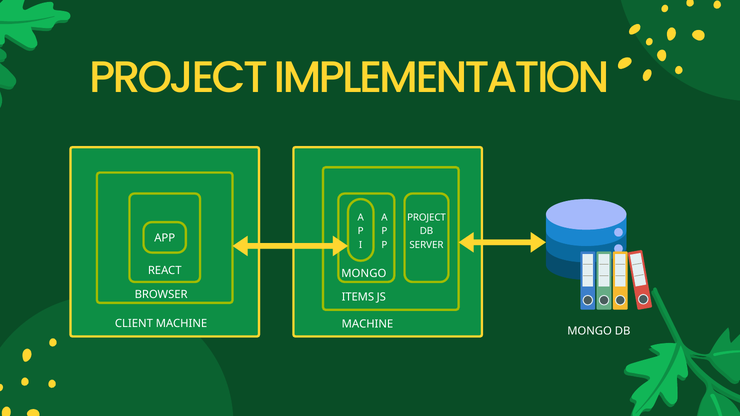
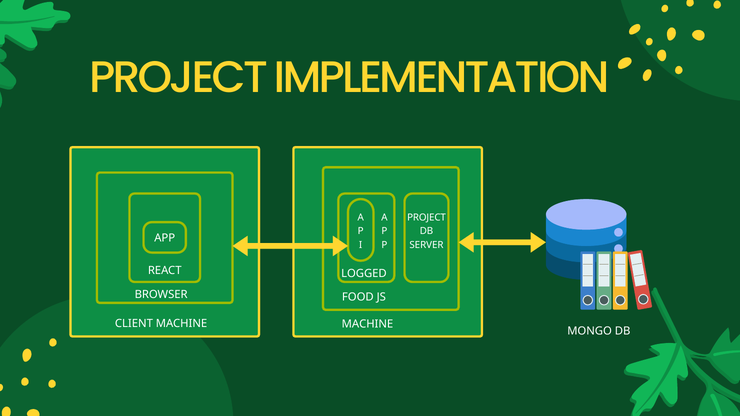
MONGO at (364, 274): MONGO -> LOGGED
ITEMS: ITEMS -> FOOD
